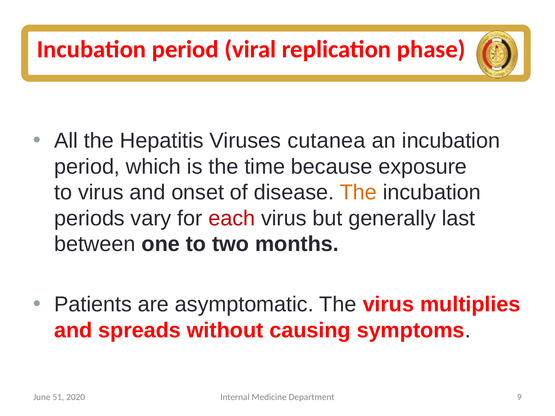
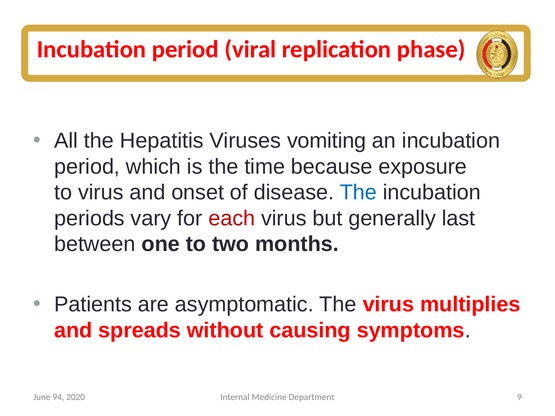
cutanea: cutanea -> vomiting
The at (358, 193) colour: orange -> blue
51: 51 -> 94
